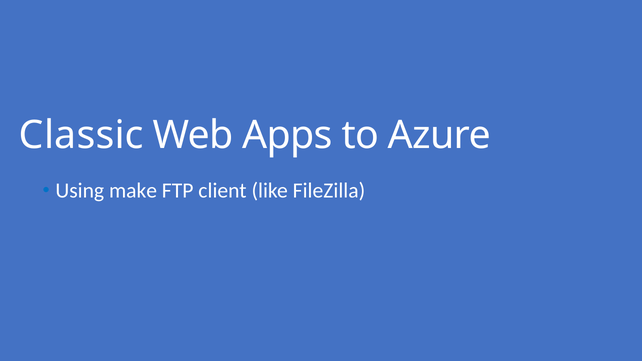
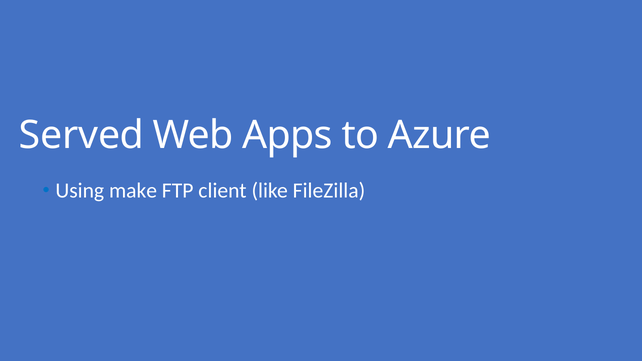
Classic: Classic -> Served
